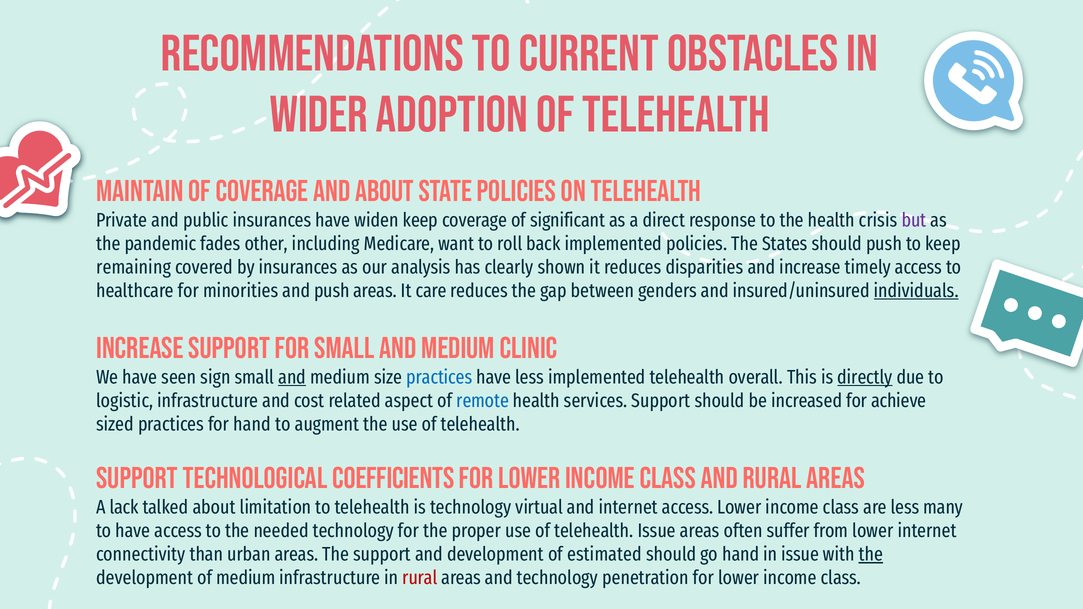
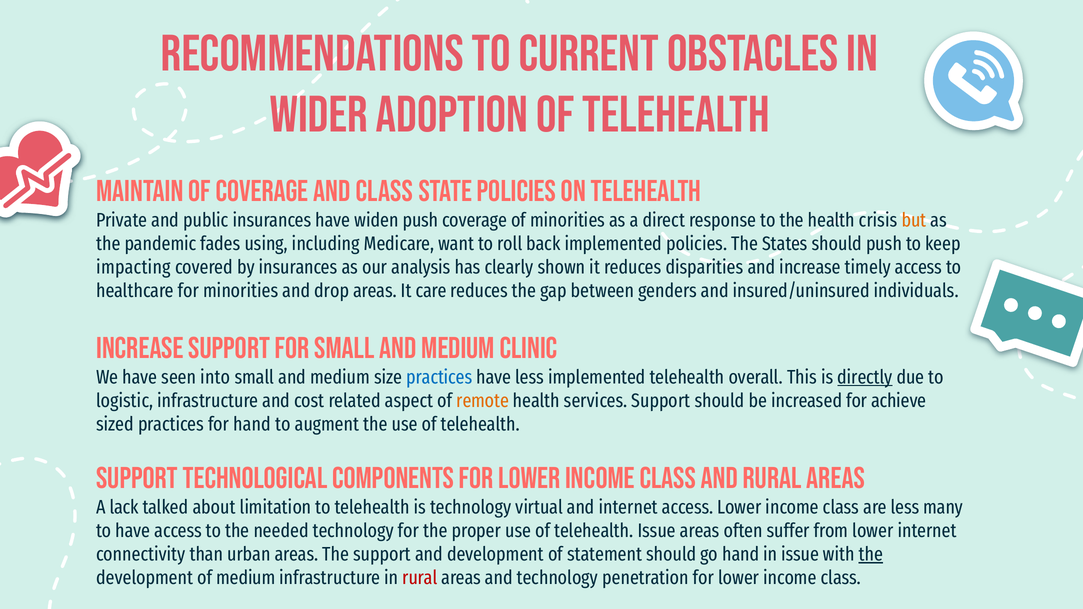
and about: about -> class
widen keep: keep -> push
of significant: significant -> minorities
but colour: purple -> orange
other: other -> using
remaining: remaining -> impacting
and push: push -> drop
individuals underline: present -> none
sign: sign -> into
and at (292, 377) underline: present -> none
remote colour: blue -> orange
coefficients: coefficients -> components
estimated: estimated -> statement
